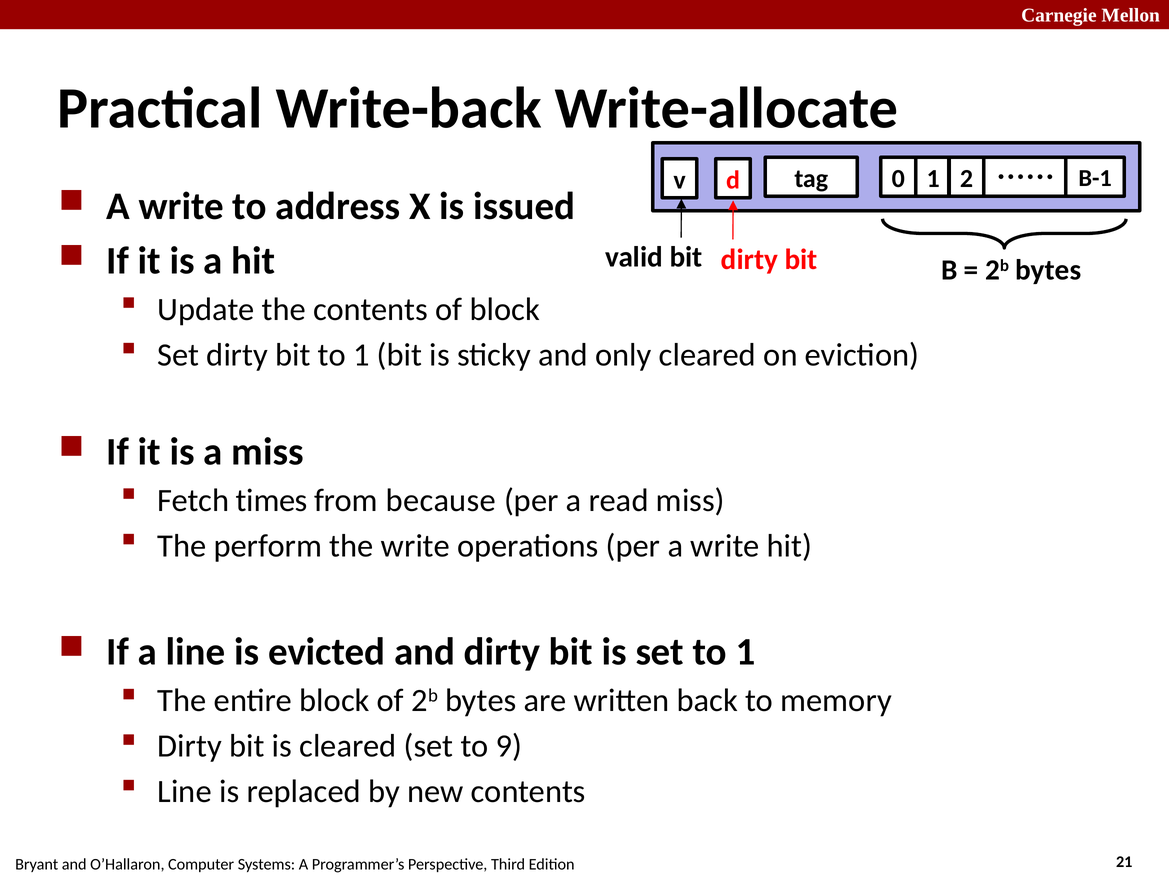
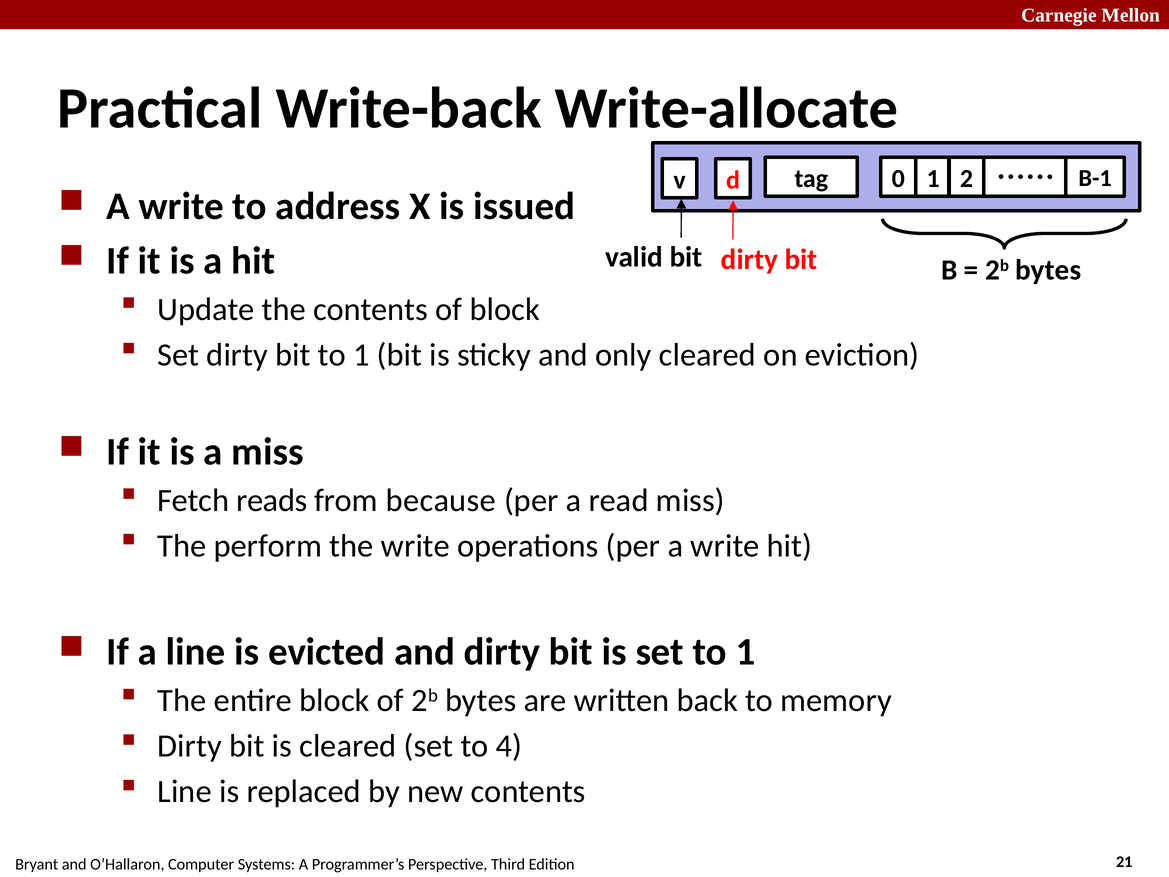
times: times -> reads
9: 9 -> 4
